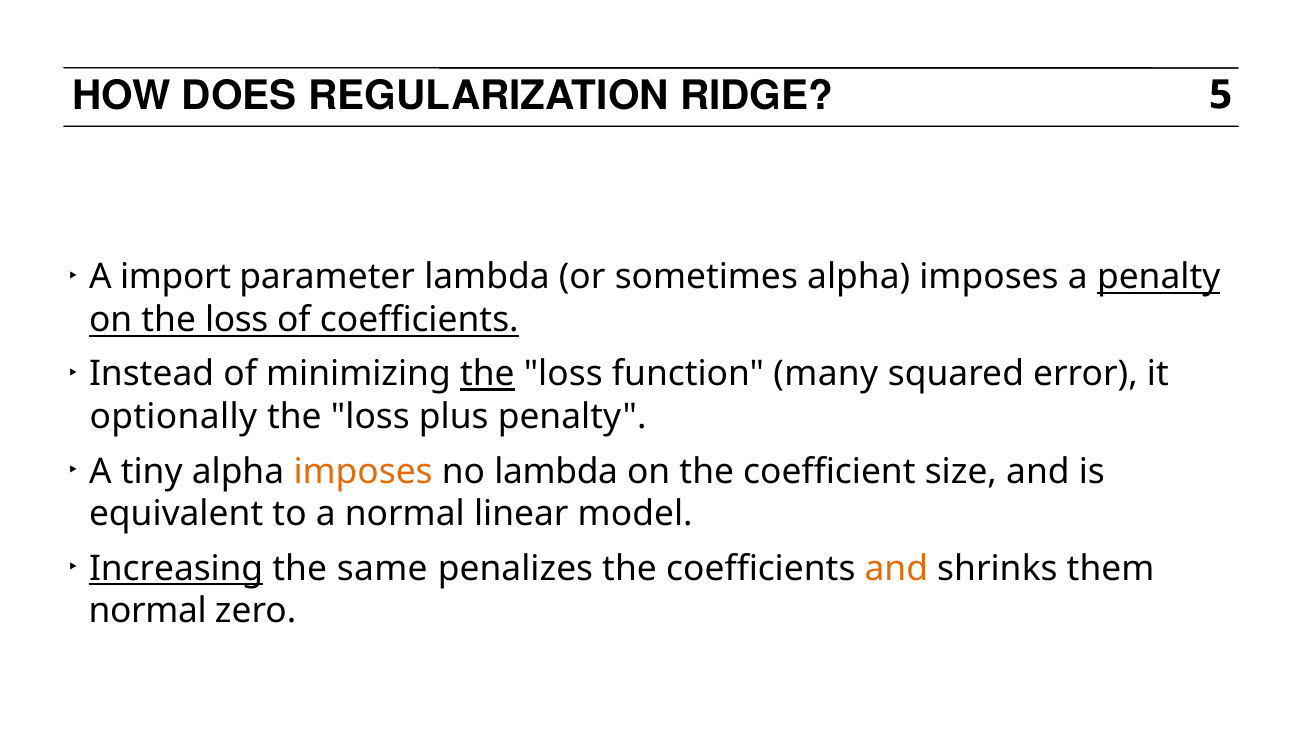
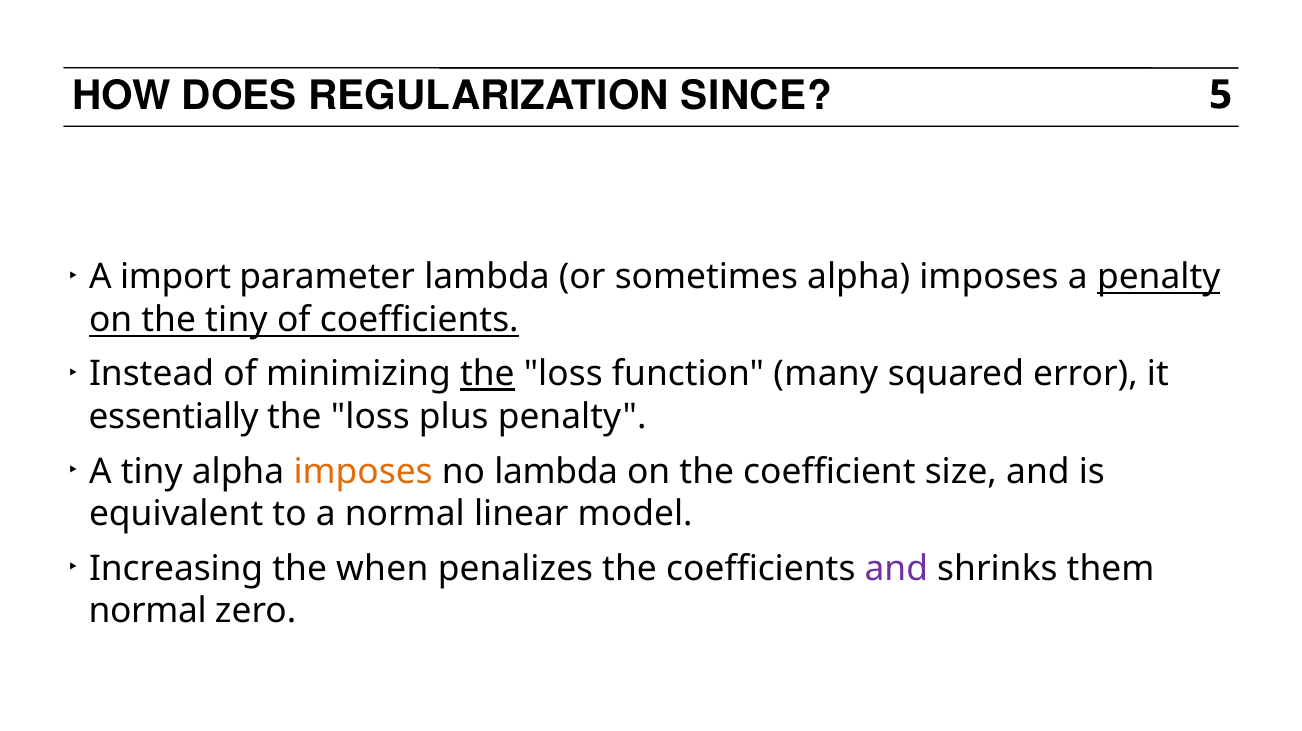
RIDGE: RIDGE -> SINCE
on the loss: loss -> tiny
optionally: optionally -> essentially
Increasing underline: present -> none
same: same -> when
and at (896, 569) colour: orange -> purple
